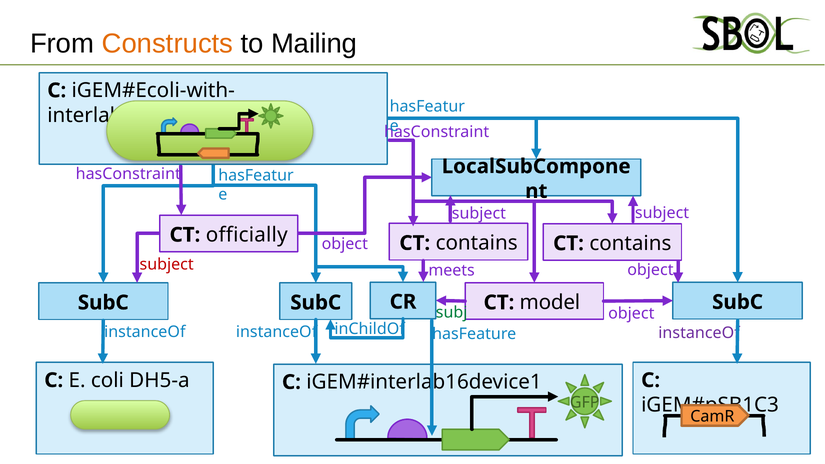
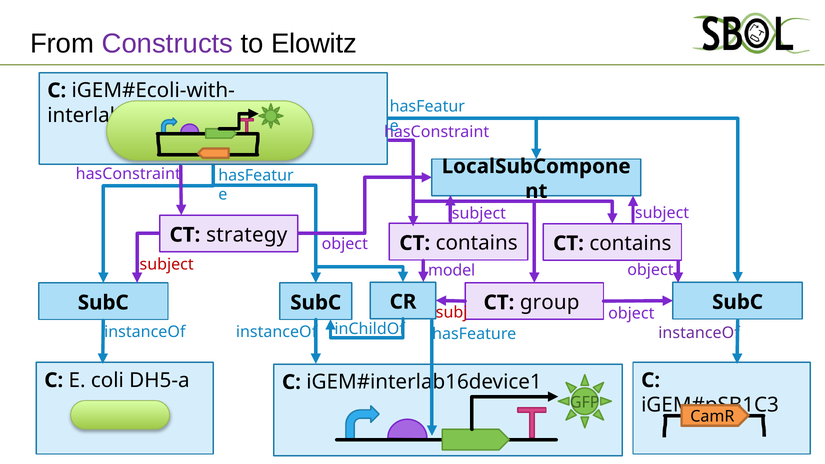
Constructs colour: orange -> purple
Mailing: Mailing -> Elowitz
officially: officially -> strategy
meets: meets -> model
model: model -> group
subj colour: green -> red
